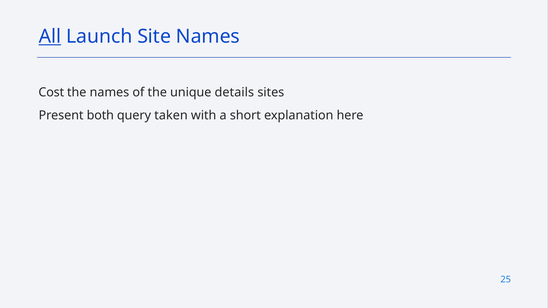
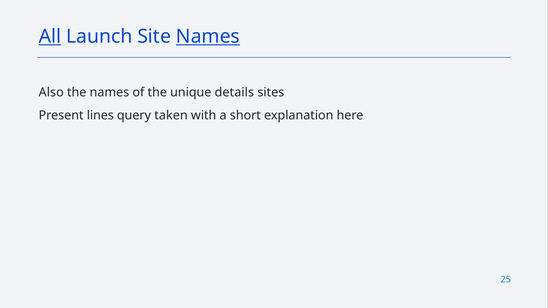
Names at (208, 37) underline: none -> present
Cost: Cost -> Also
both: both -> lines
